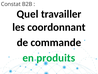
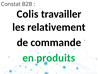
Quel: Quel -> Colis
coordonnant: coordonnant -> relativement
